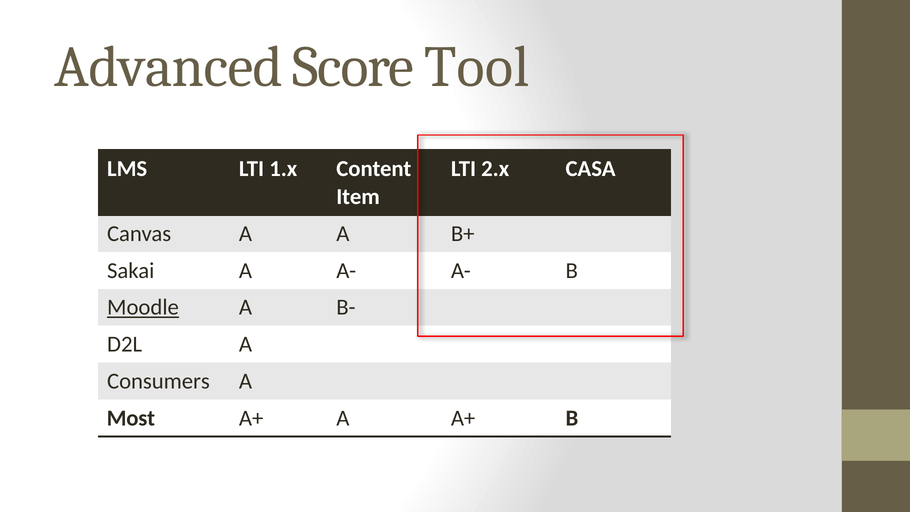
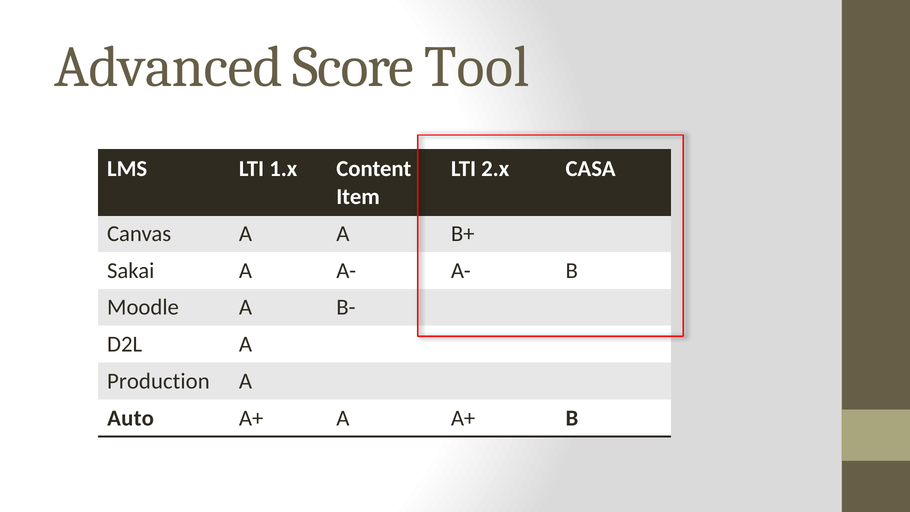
Moodle underline: present -> none
Consumers: Consumers -> Production
Most: Most -> Auto
